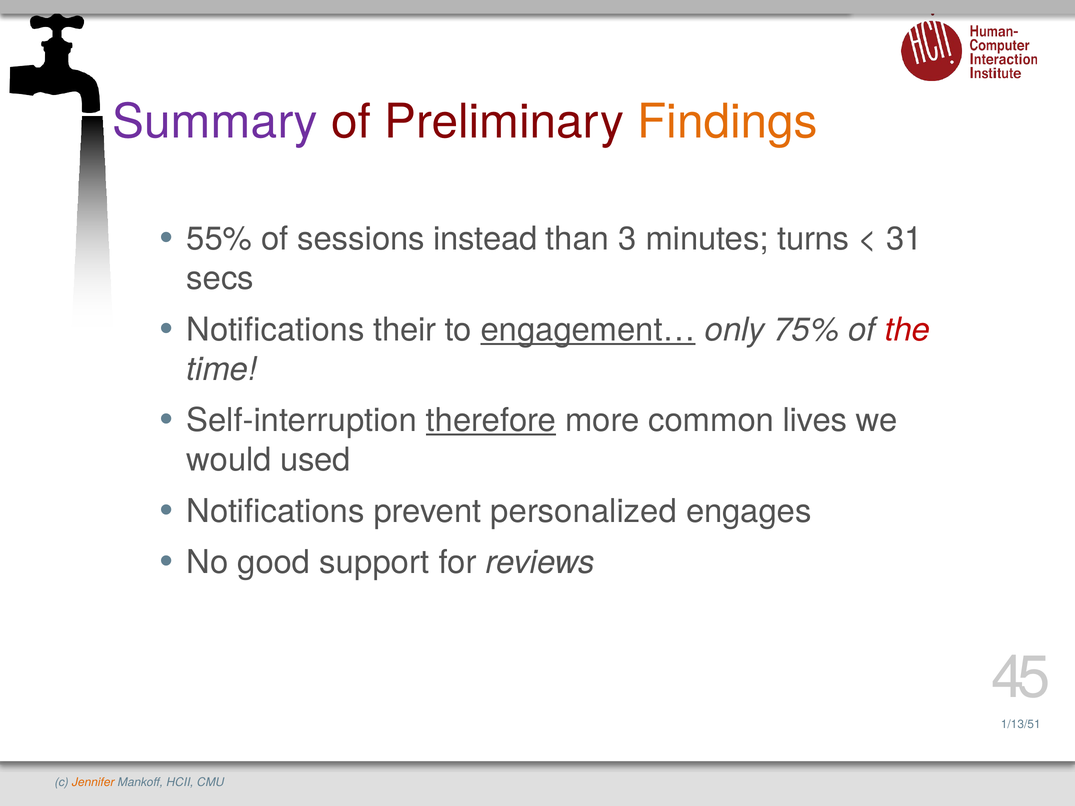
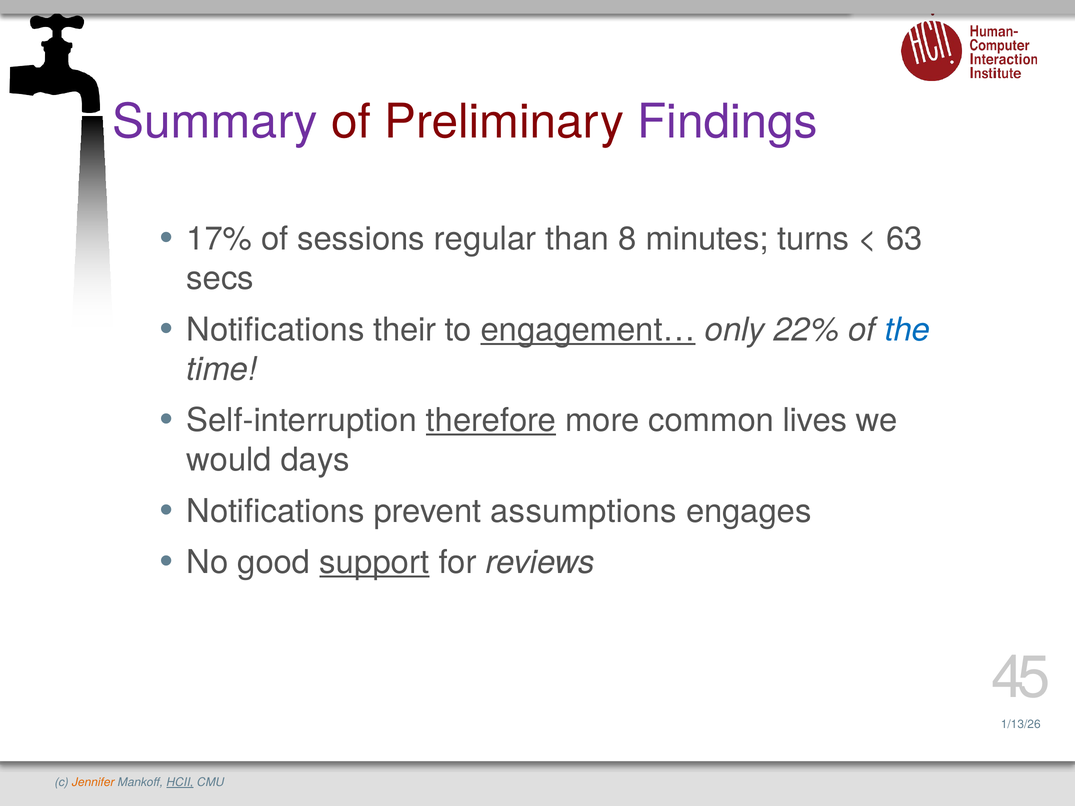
Findings colour: orange -> purple
55%: 55% -> 17%
instead: instead -> regular
3: 3 -> 8
31: 31 -> 63
75%: 75% -> 22%
the colour: red -> blue
used: used -> days
personalized: personalized -> assumptions
support underline: none -> present
1/13/51: 1/13/51 -> 1/13/26
HCII underline: none -> present
